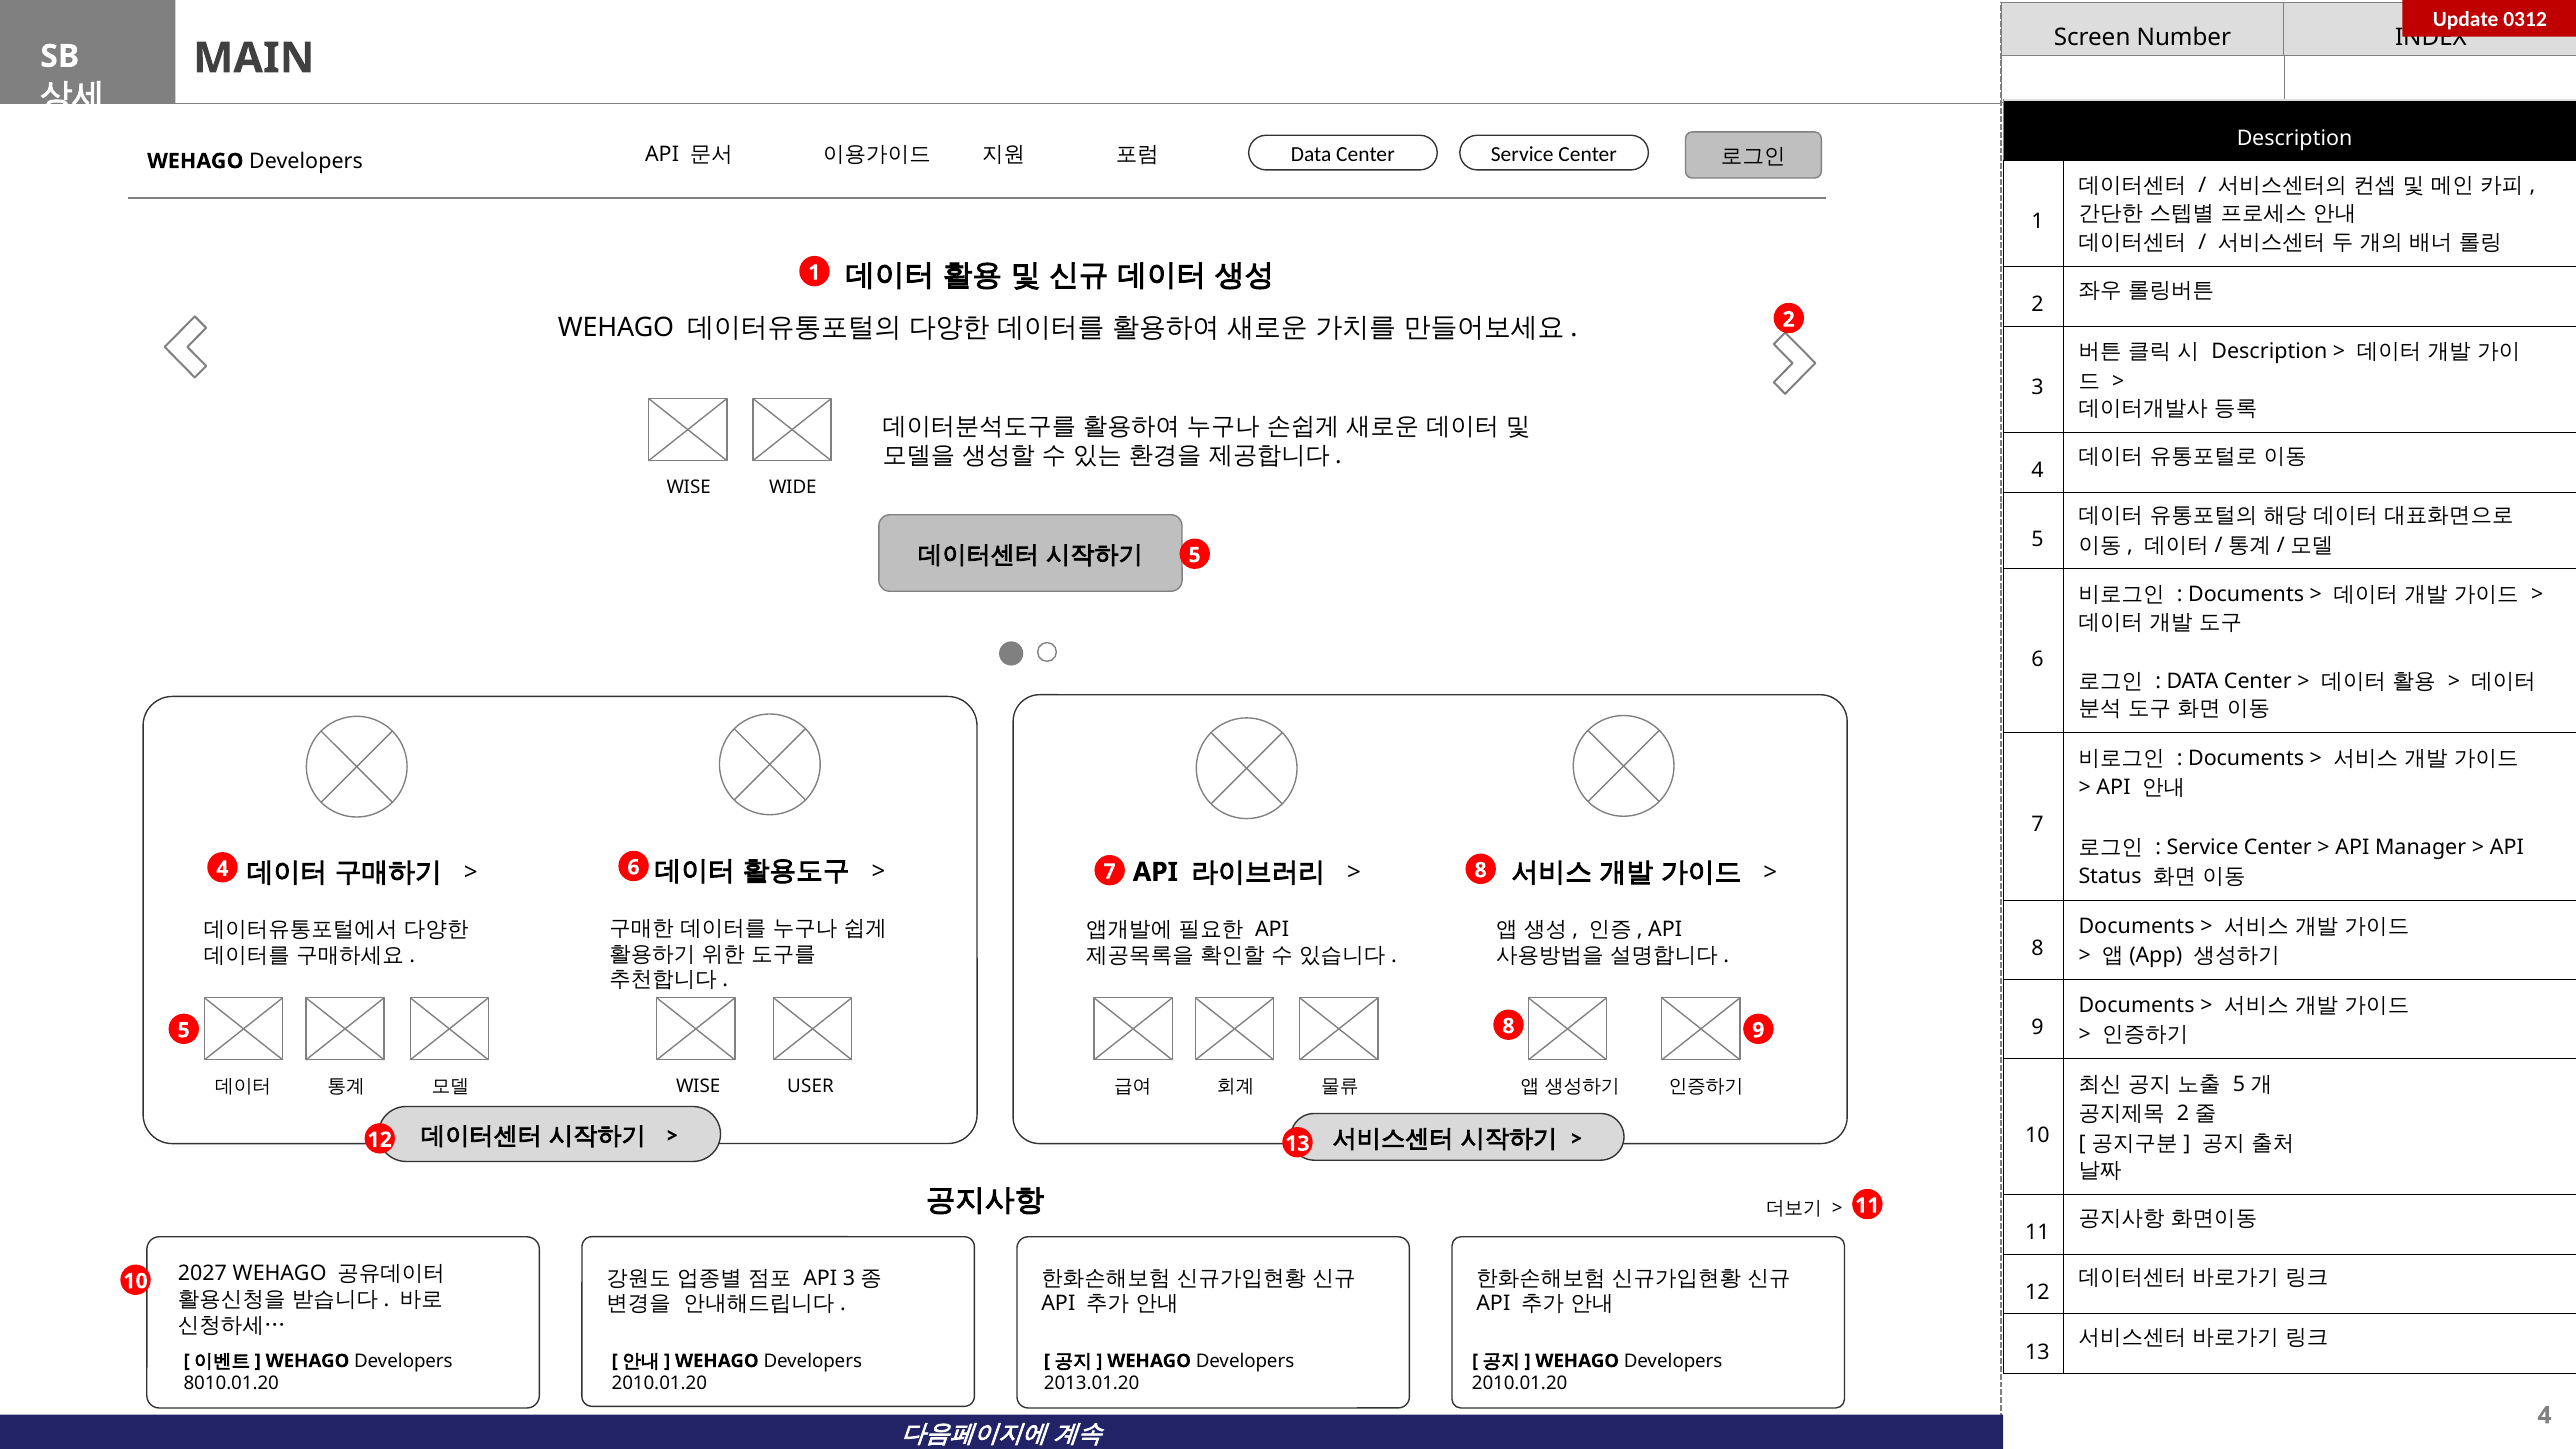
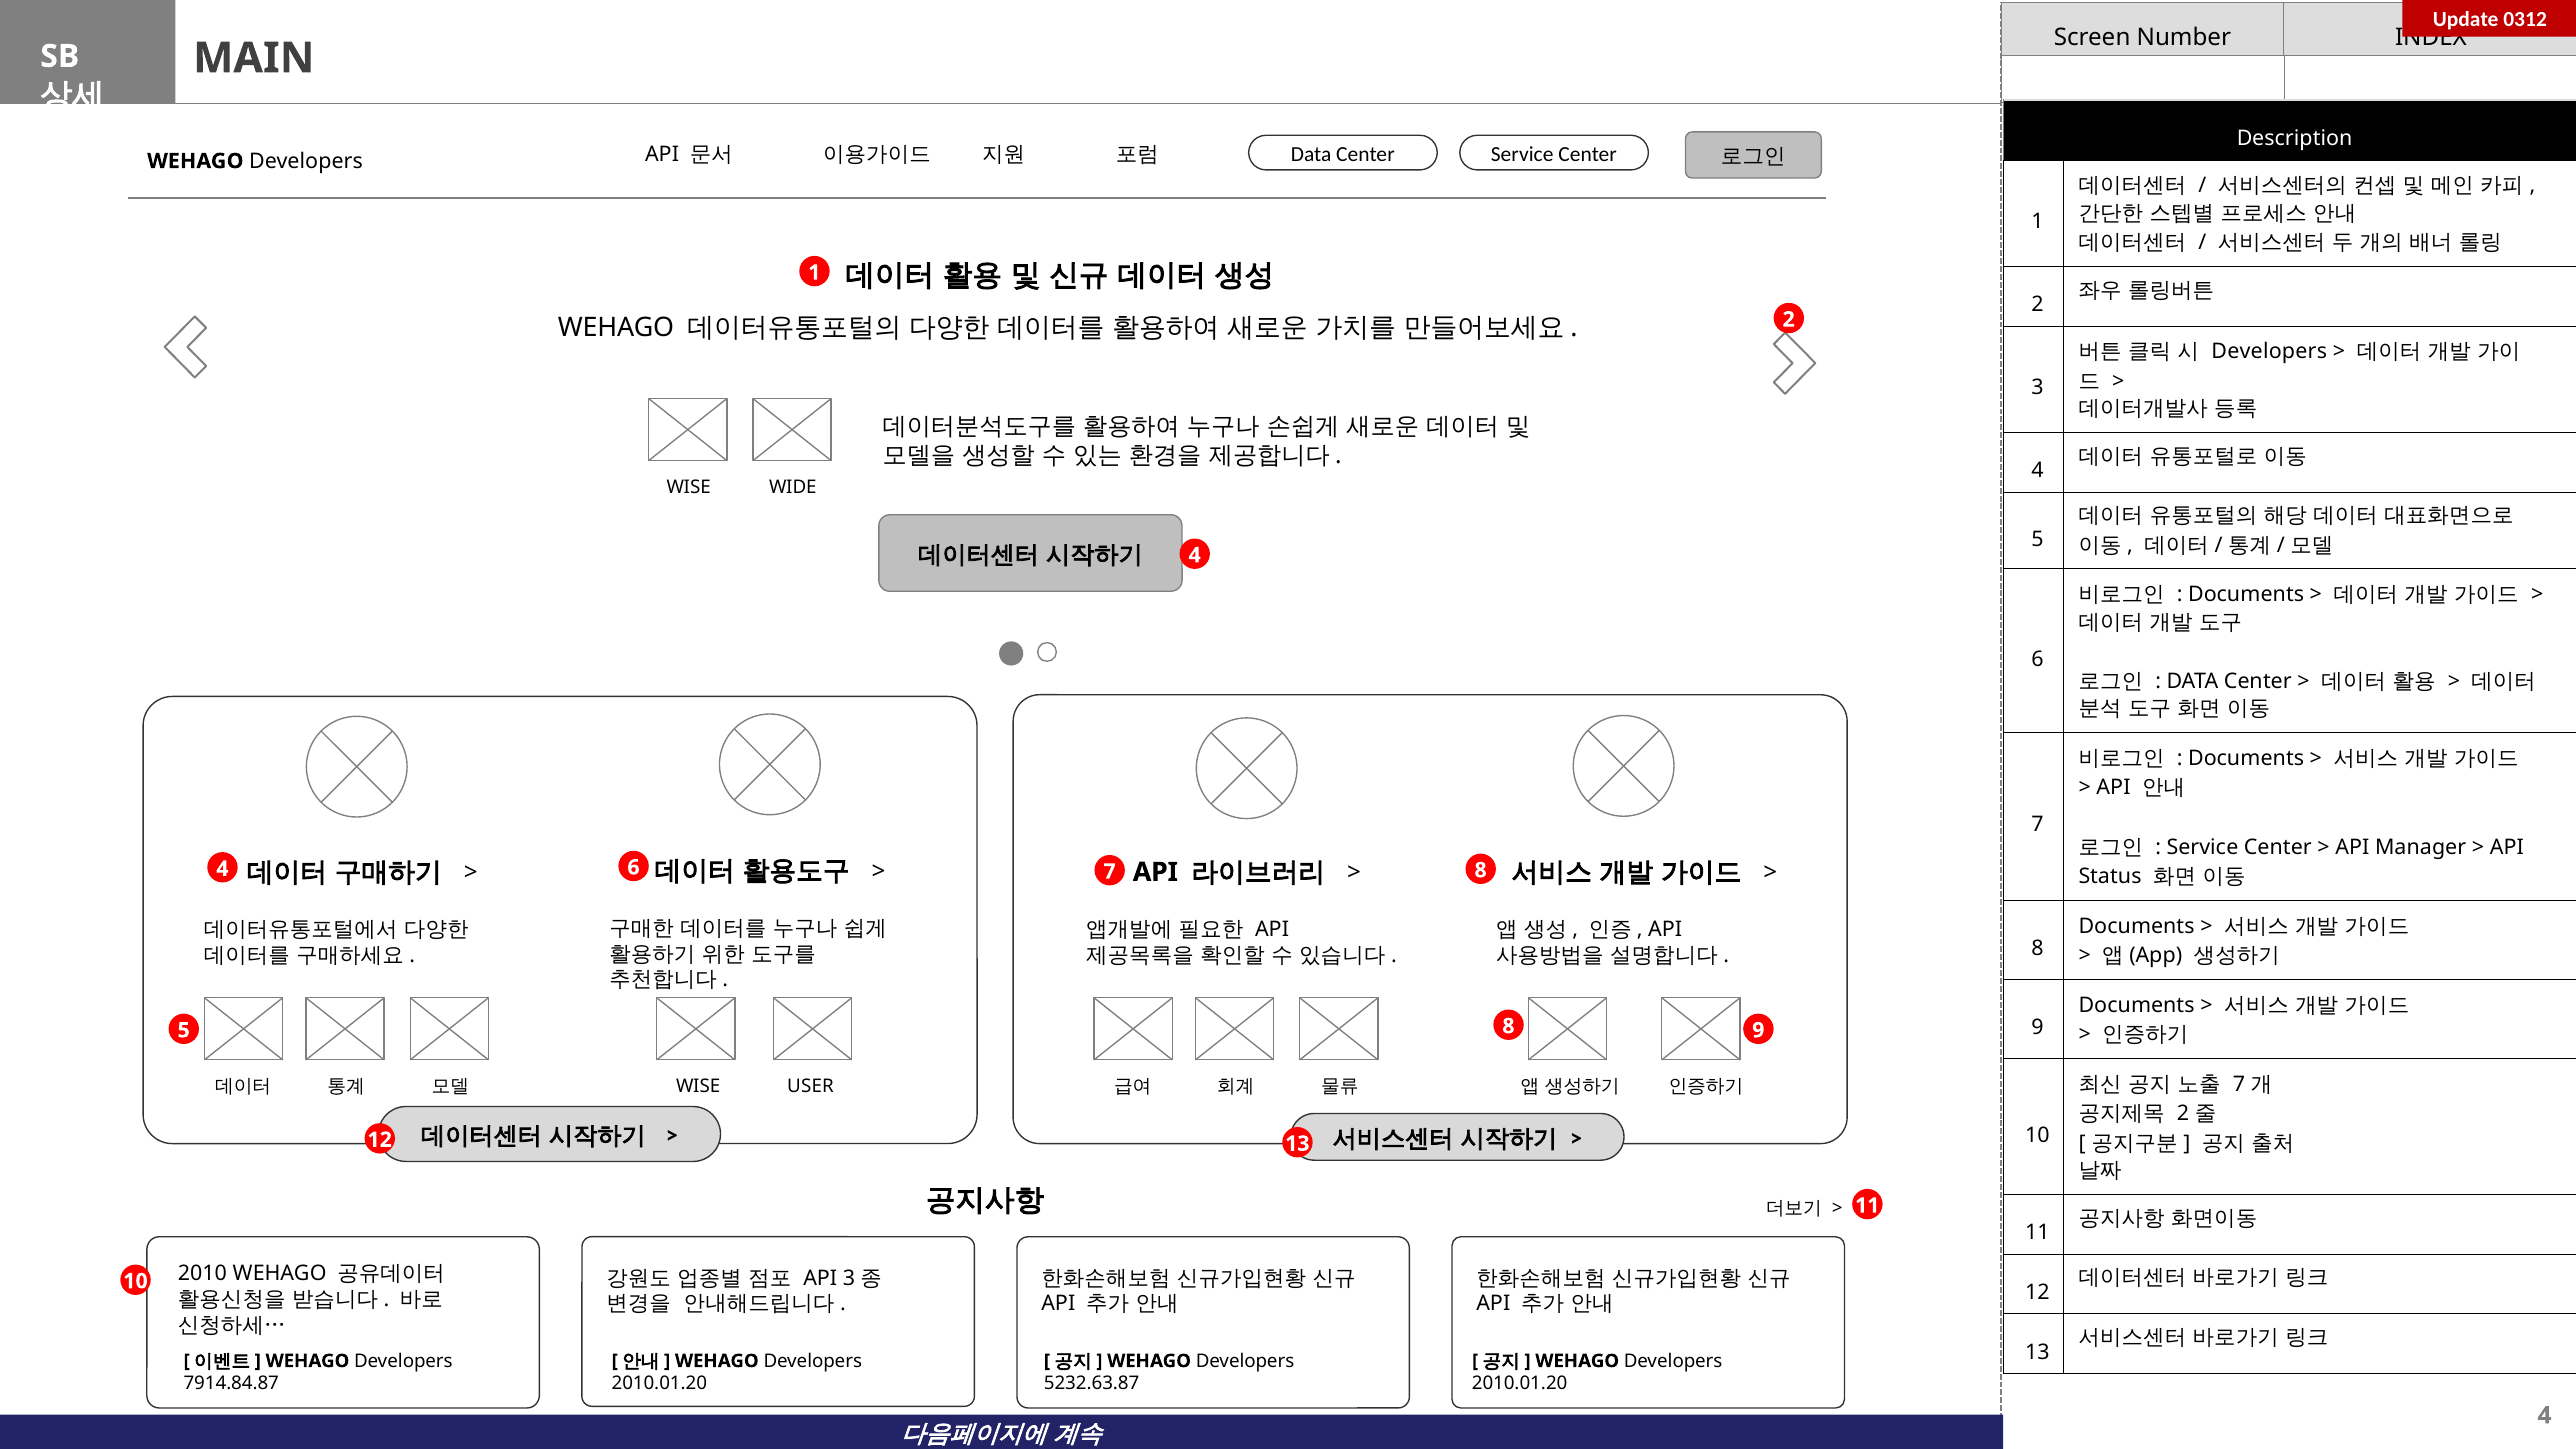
Description at (2269, 352): Description -> Developers
5 at (1195, 555): 5 -> 4
5 at (2239, 1084): 5 -> 7
2027: 2027 -> 2010
8010.01.20: 8010.01.20 -> 7914.84.87
2013.01.20: 2013.01.20 -> 5232.63.87
